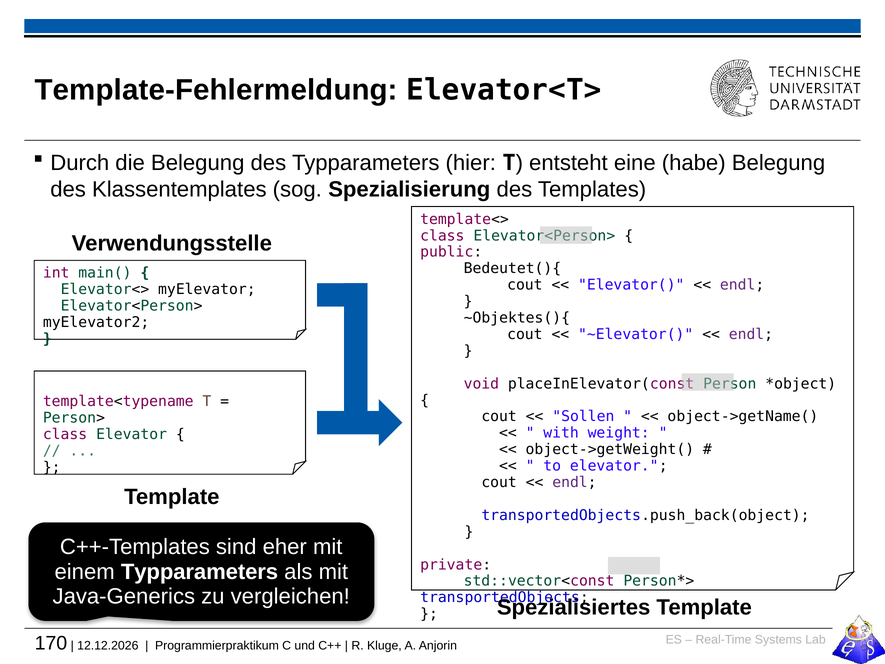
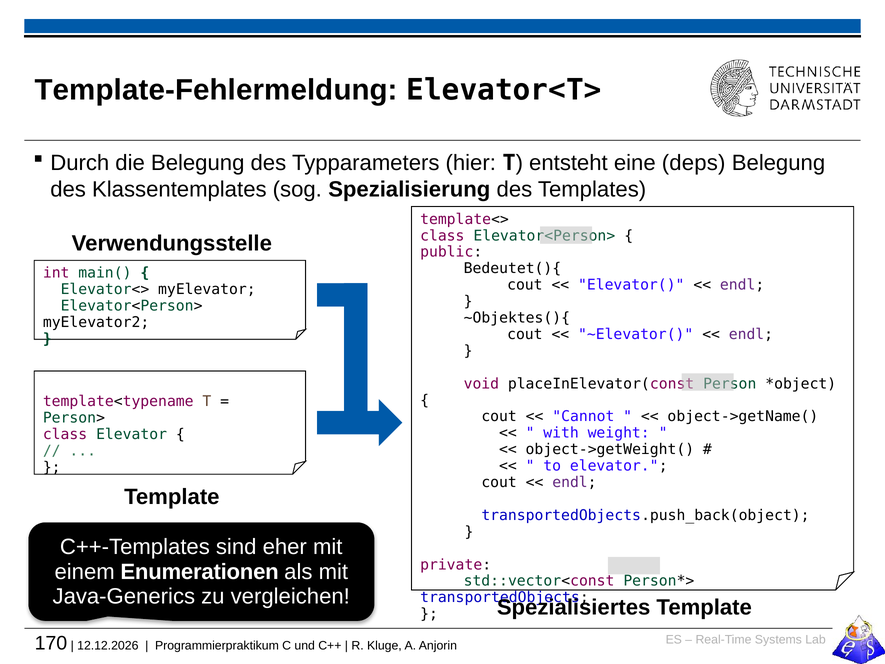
habe: habe -> deps
Sollen: Sollen -> Cannot
einem Typparameters: Typparameters -> Enumerationen
